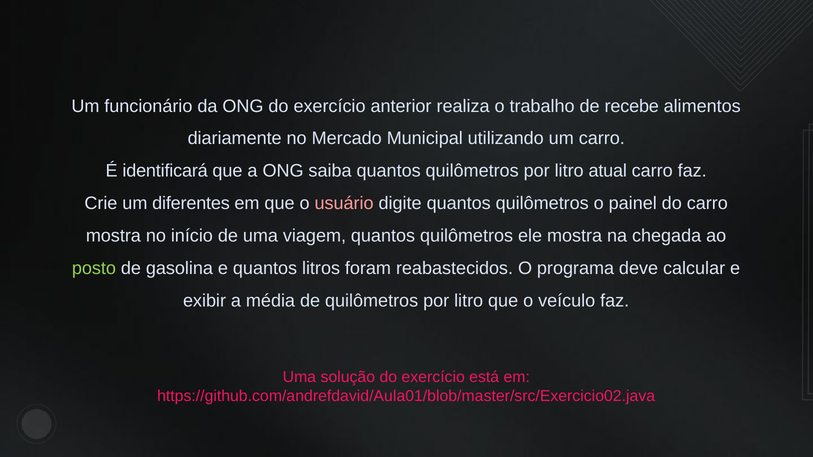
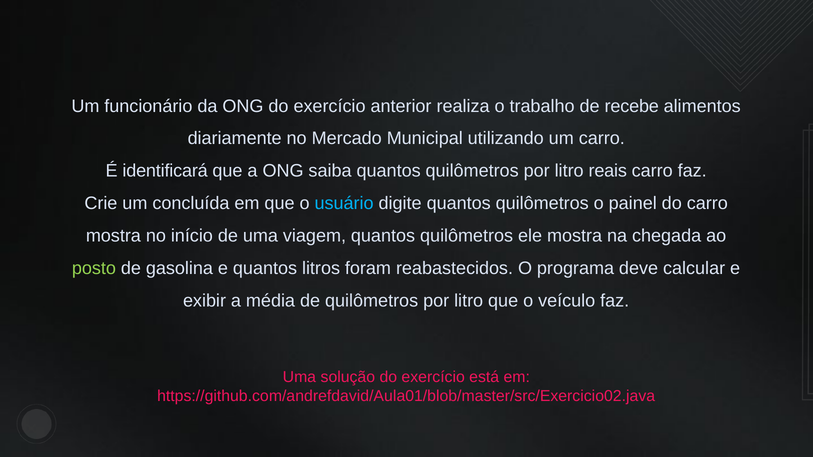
atual: atual -> reais
diferentes: diferentes -> concluída
usuário colour: pink -> light blue
